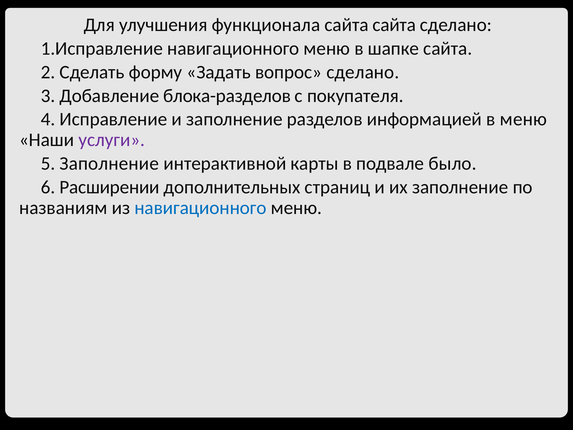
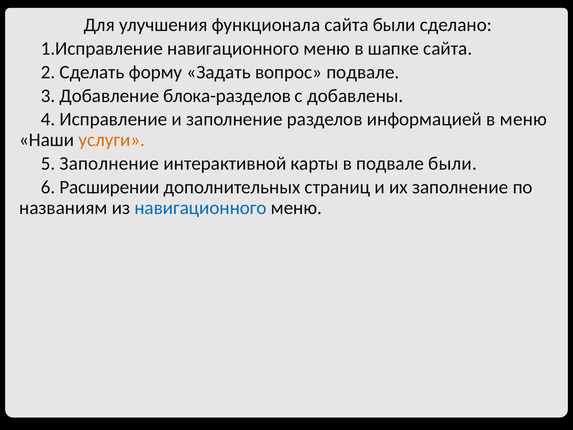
сайта сайта: сайта -> были
вопрос сделано: сделано -> подвале
покупателя: покупателя -> добавлены
услуги colour: purple -> orange
подвале было: было -> были
